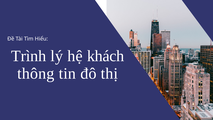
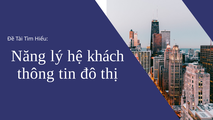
Trình: Trình -> Năng
